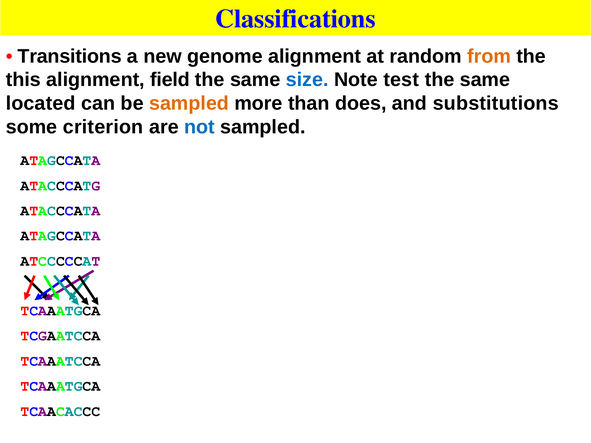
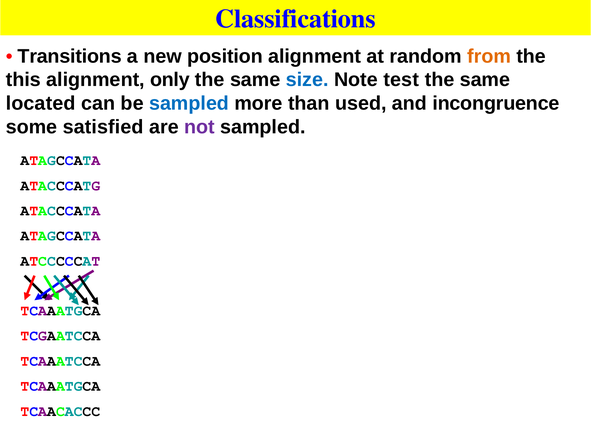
genome: genome -> position
field: field -> only
sampled at (189, 103) colour: orange -> blue
does: does -> used
substitutions: substitutions -> incongruence
criterion: criterion -> satisfied
not colour: blue -> purple
